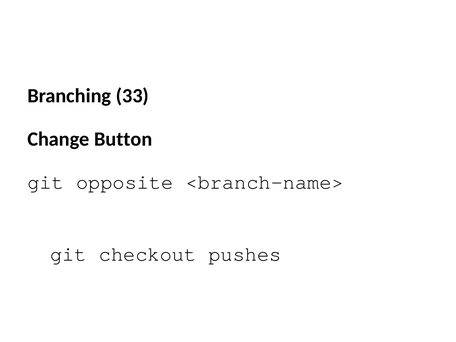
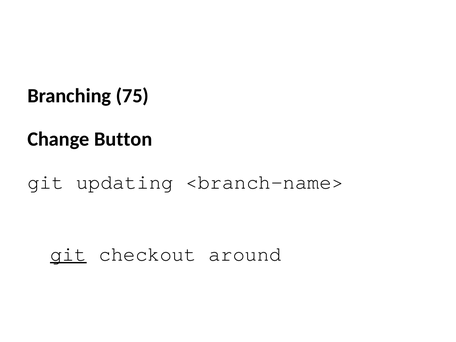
33: 33 -> 75
opposite: opposite -> updating
git at (68, 254) underline: none -> present
pushes: pushes -> around
